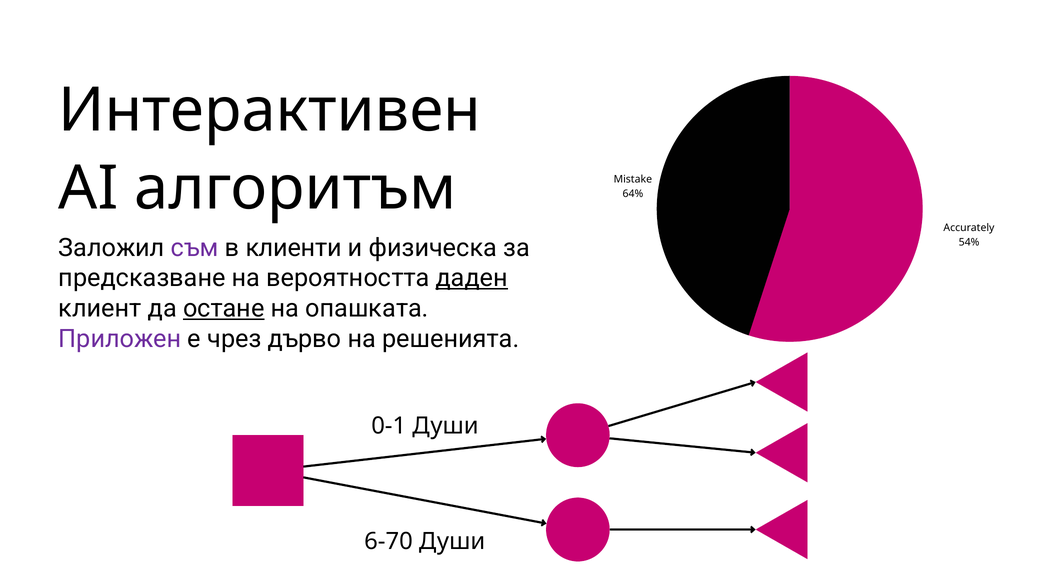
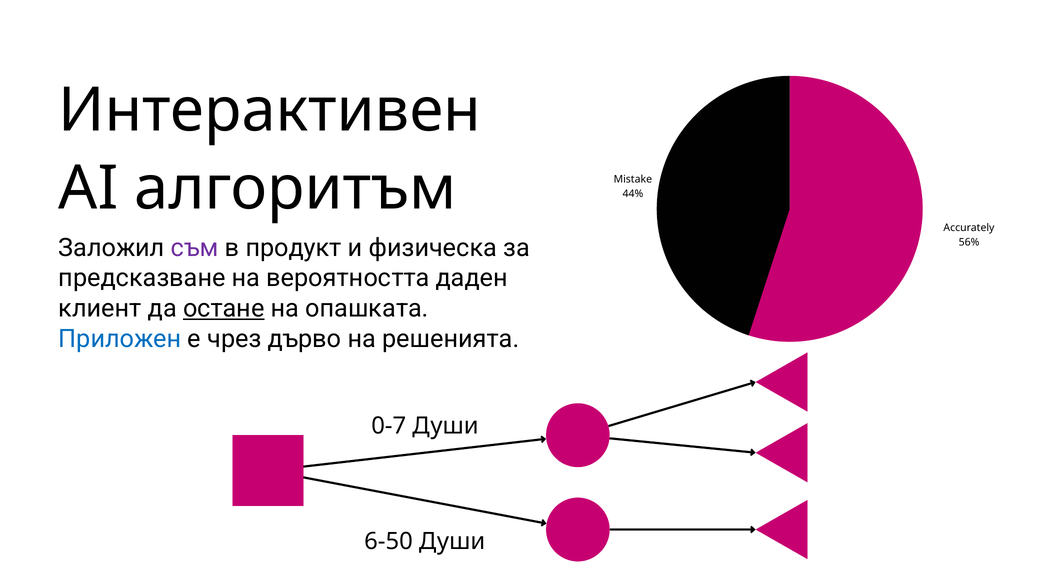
64%: 64% -> 44%
клиенти: клиенти -> продукт
54%: 54% -> 56%
даден underline: present -> none
Приложен colour: purple -> blue
0-1: 0-1 -> 0-7
6-70: 6-70 -> 6-50
